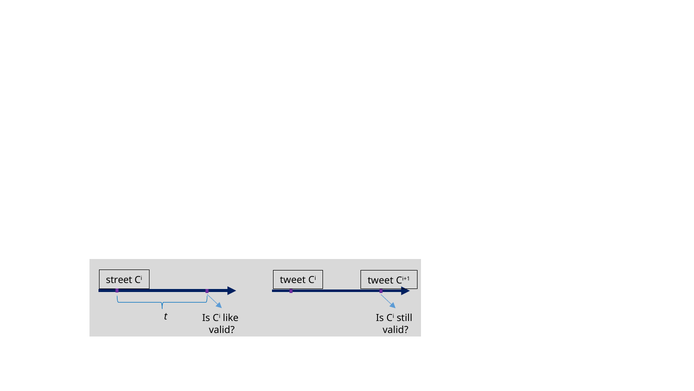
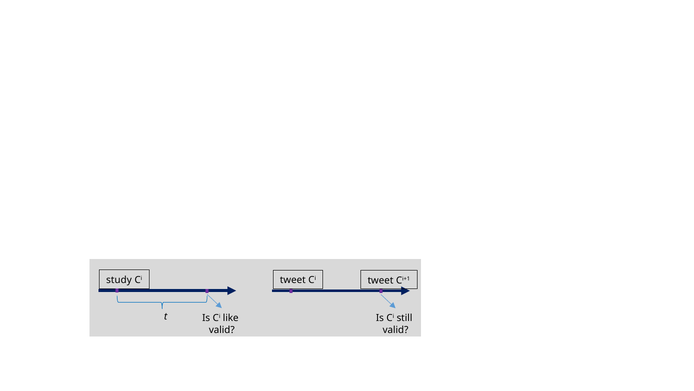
street: street -> study
